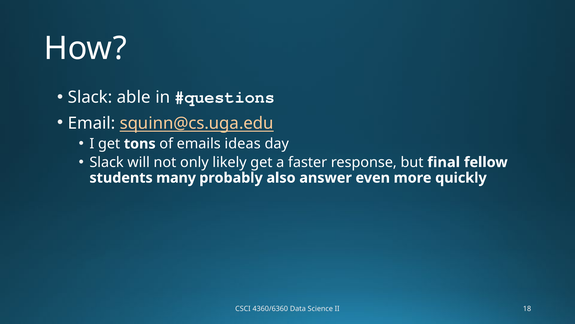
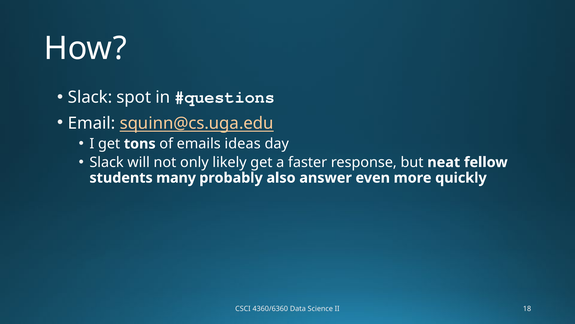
able: able -> spot
final: final -> neat
